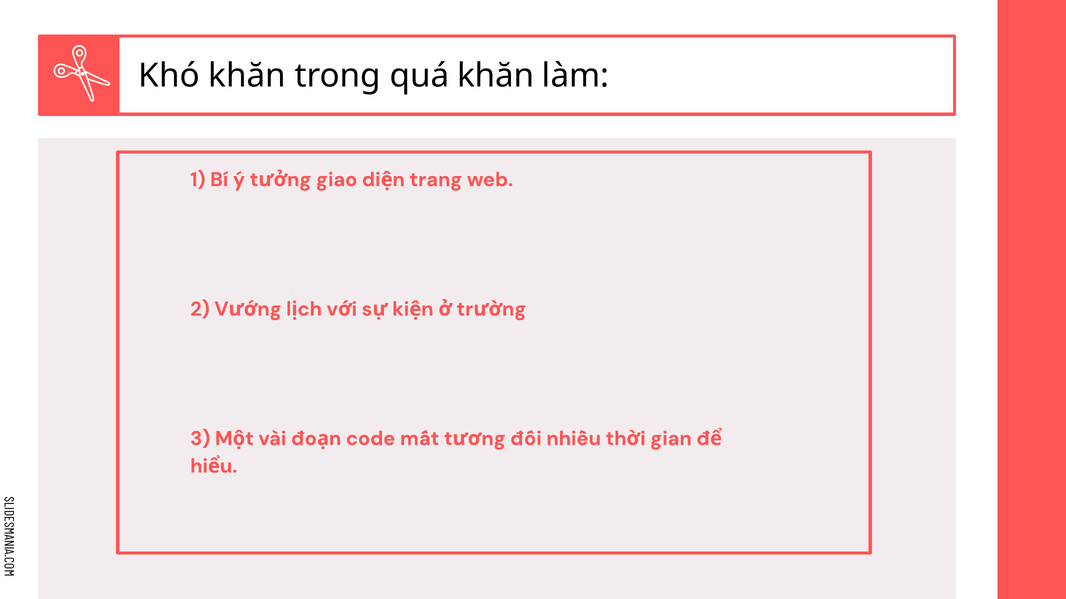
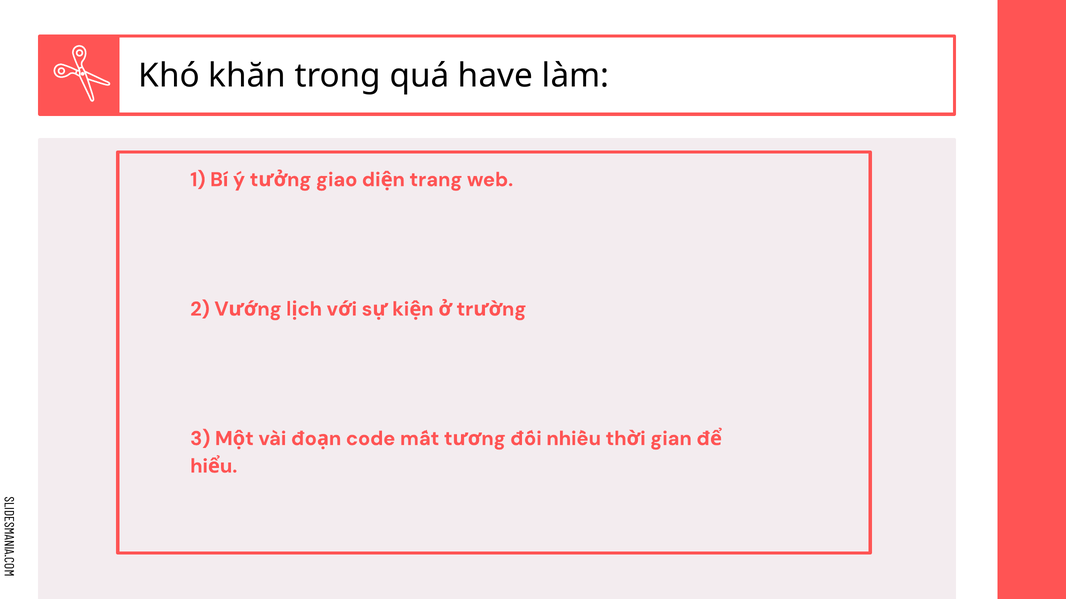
quá khăn: khăn -> have
